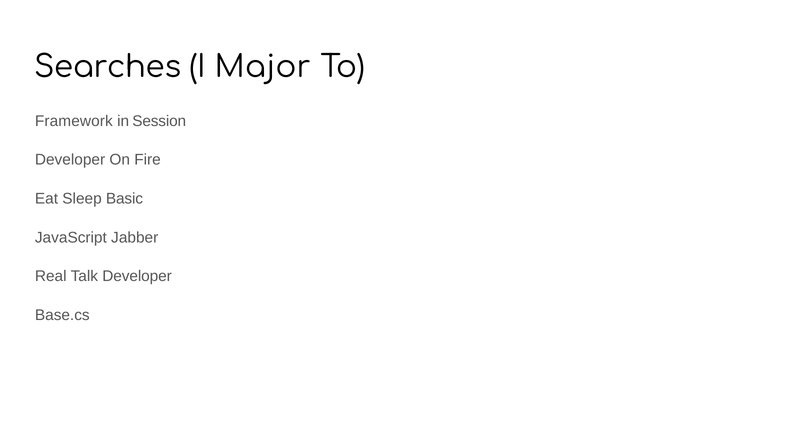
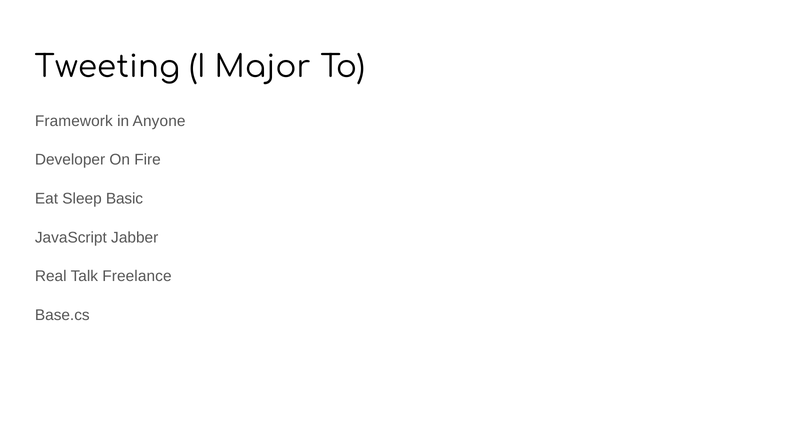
Searches: Searches -> Tweeting
Session: Session -> Anyone
Talk Developer: Developer -> Freelance
